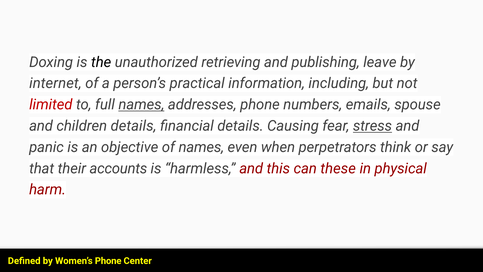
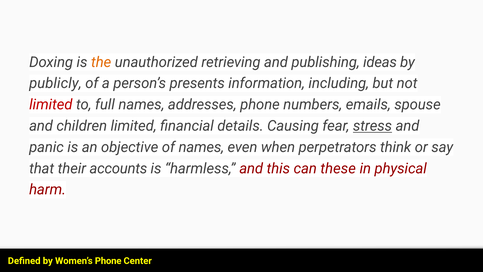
the colour: black -> orange
leave: leave -> ideas
internet: internet -> publicly
practical: practical -> presents
names at (141, 105) underline: present -> none
children details: details -> limited
